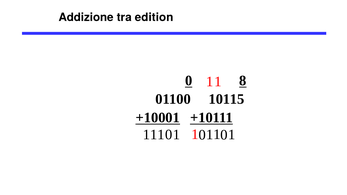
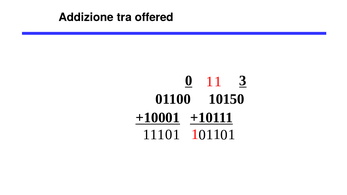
edition: edition -> offered
8: 8 -> 3
10115: 10115 -> 10150
